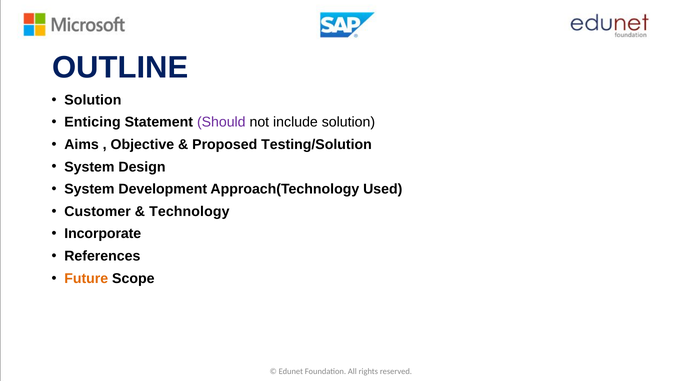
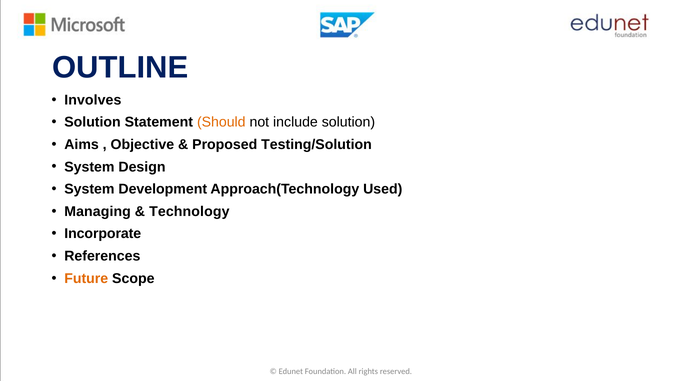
Solution at (93, 100): Solution -> Involves
Enticing at (92, 122): Enticing -> Solution
Should colour: purple -> orange
Customer: Customer -> Managing
